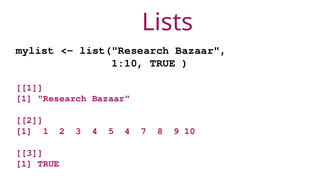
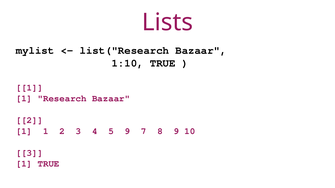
5 4: 4 -> 9
